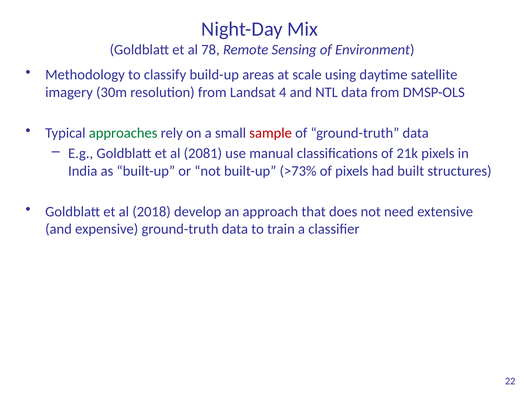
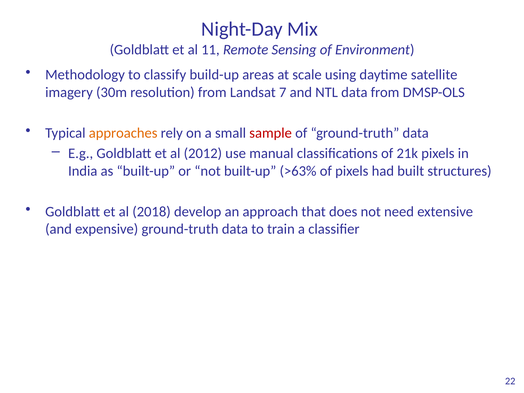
78: 78 -> 11
4: 4 -> 7
approaches colour: green -> orange
2081: 2081 -> 2012
>73%: >73% -> >63%
